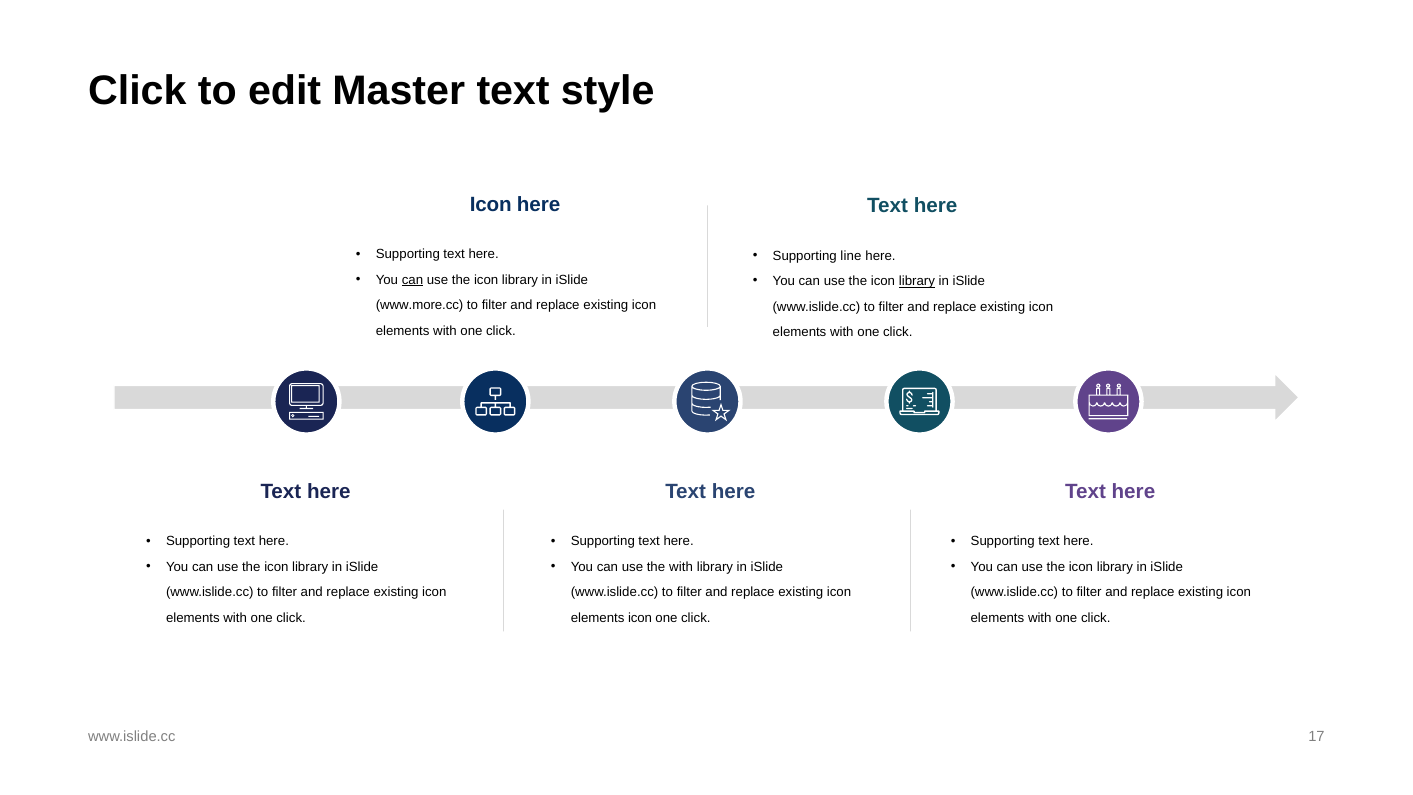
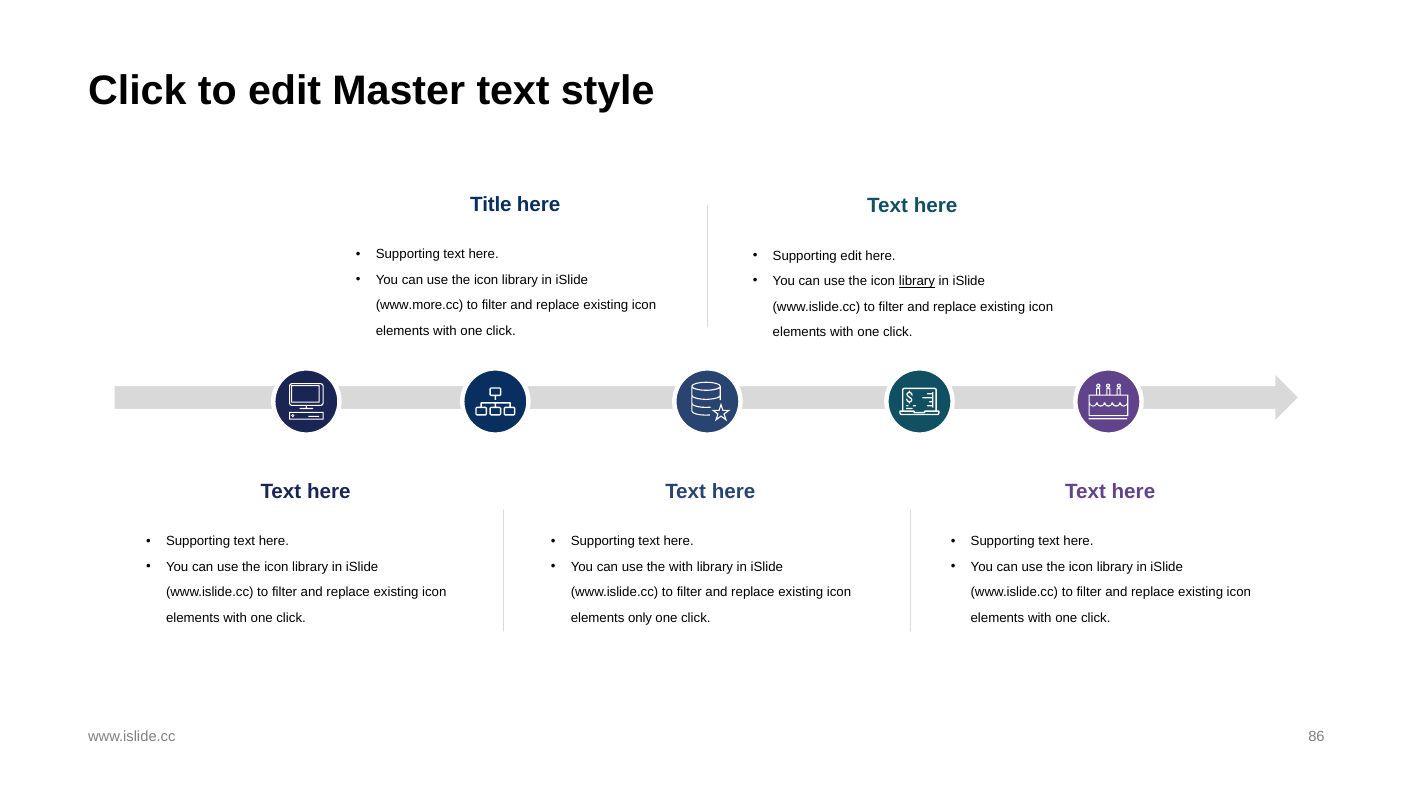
Icon at (491, 205): Icon -> Title
Supporting line: line -> edit
can at (412, 280) underline: present -> none
elements icon: icon -> only
17: 17 -> 86
